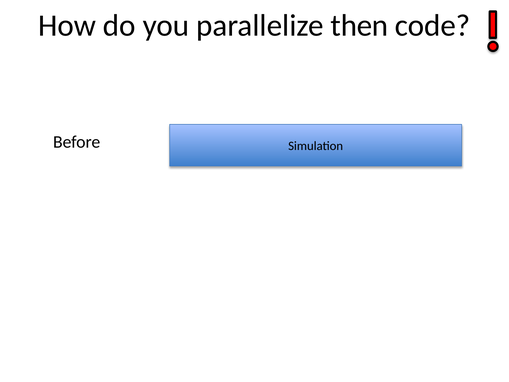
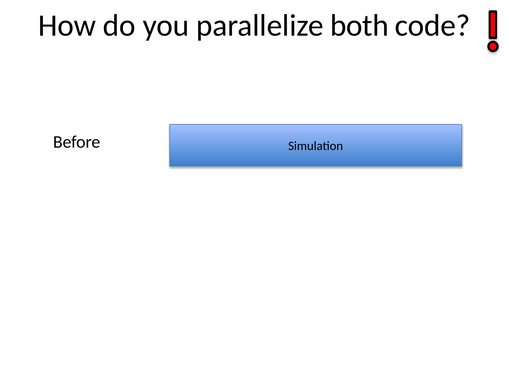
then: then -> both
